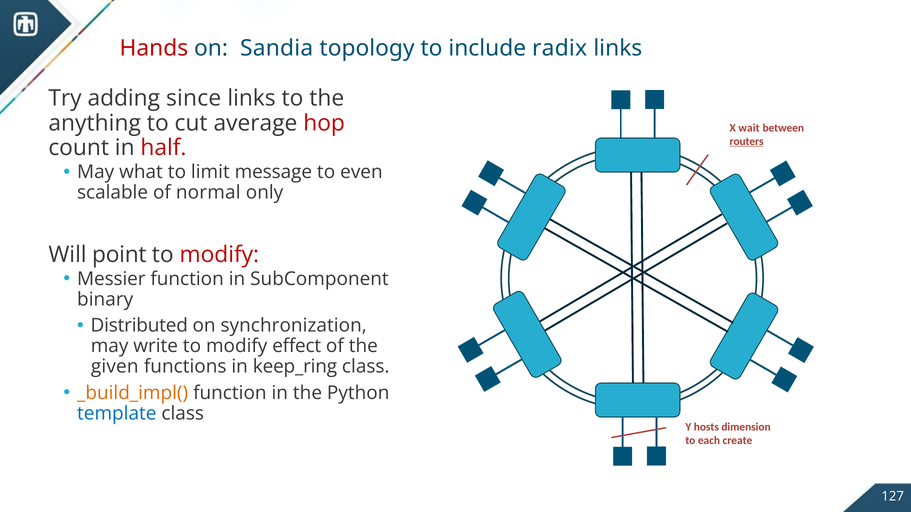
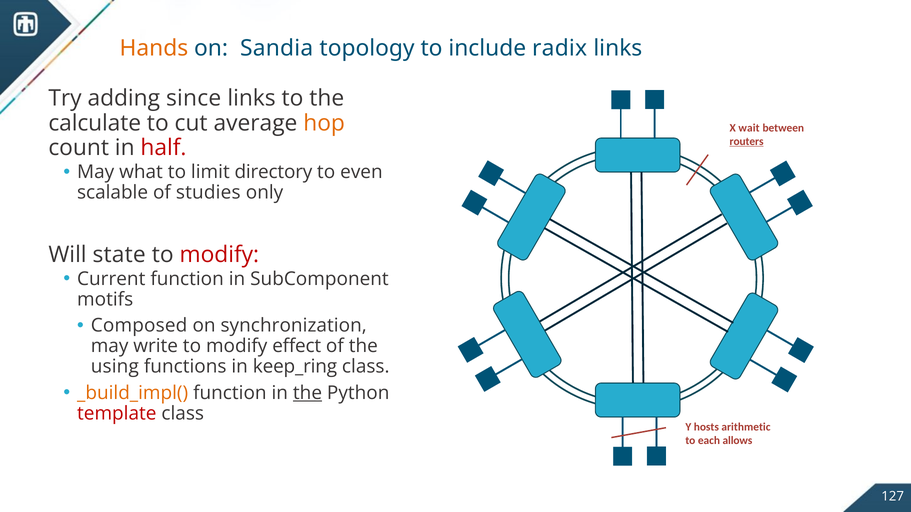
Hands colour: red -> orange
anything: anything -> calculate
hop colour: red -> orange
message: message -> directory
normal: normal -> studies
point: point -> state
Messier: Messier -> Current
binary: binary -> motifs
Distributed: Distributed -> Composed
given: given -> using
the at (308, 393) underline: none -> present
template colour: blue -> red
dimension: dimension -> arithmetic
create: create -> allows
